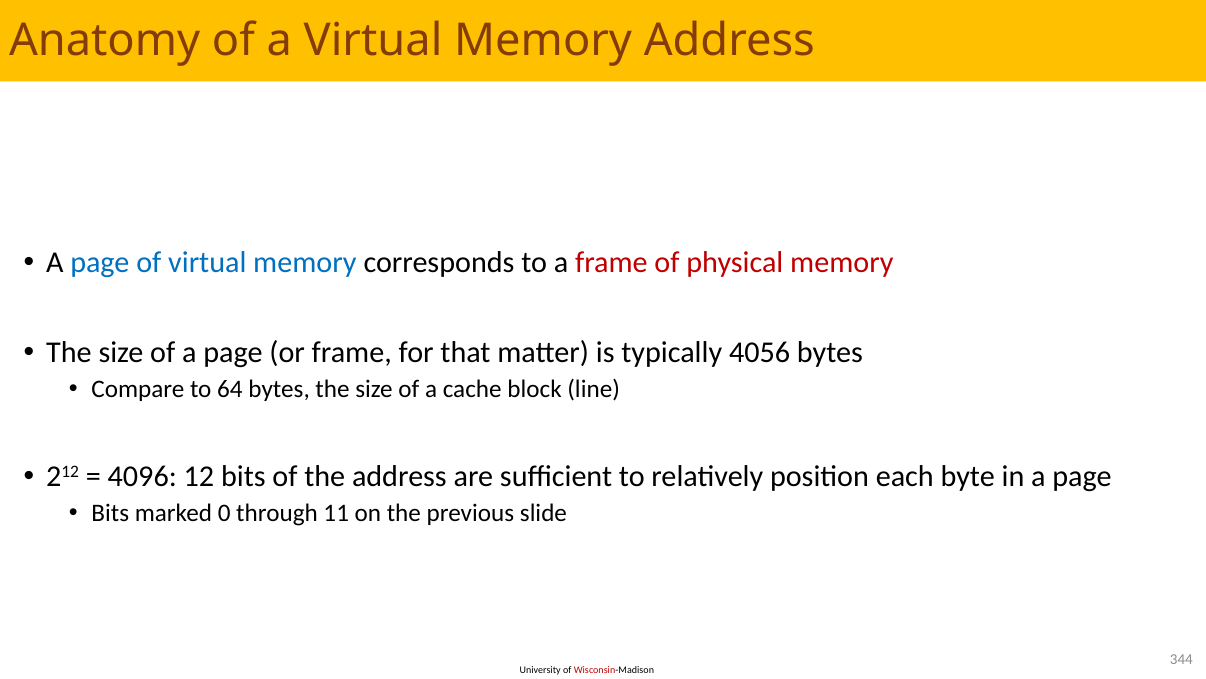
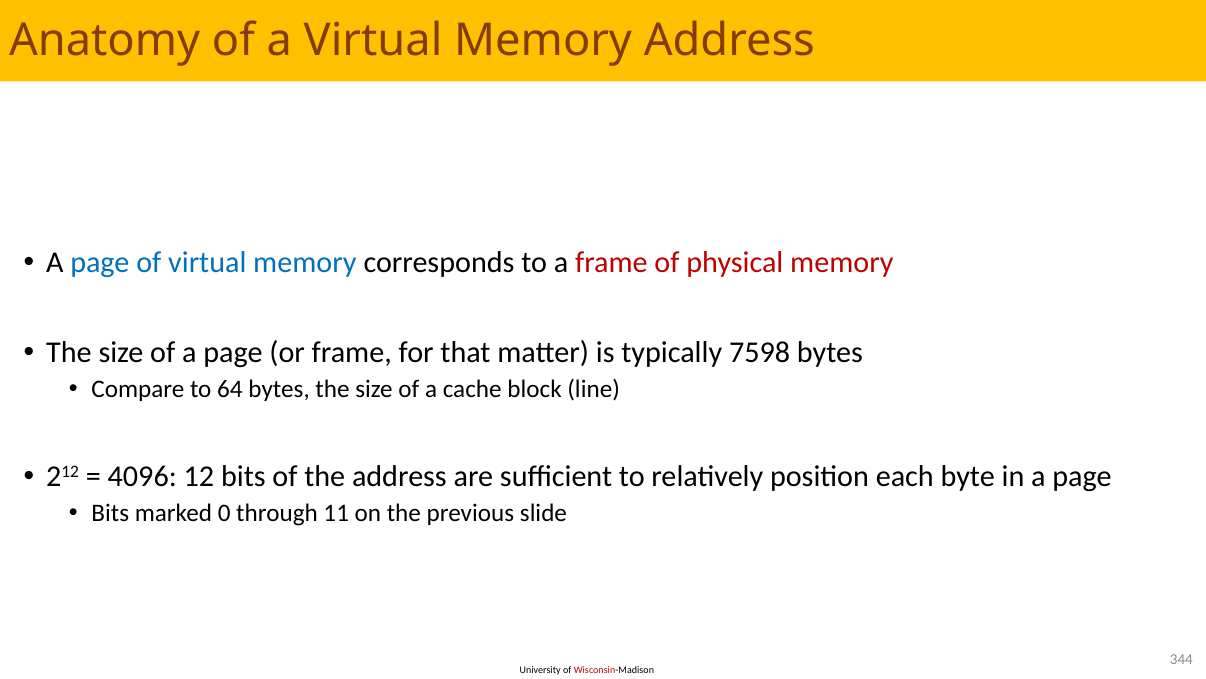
4056: 4056 -> 7598
